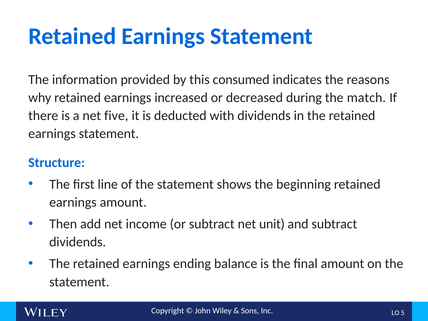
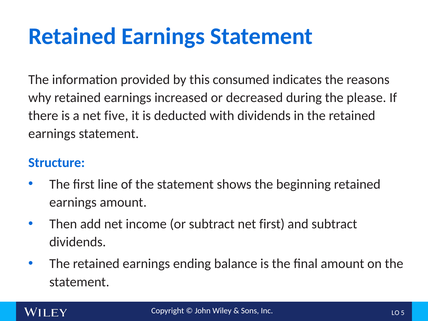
match: match -> please
net unit: unit -> first
